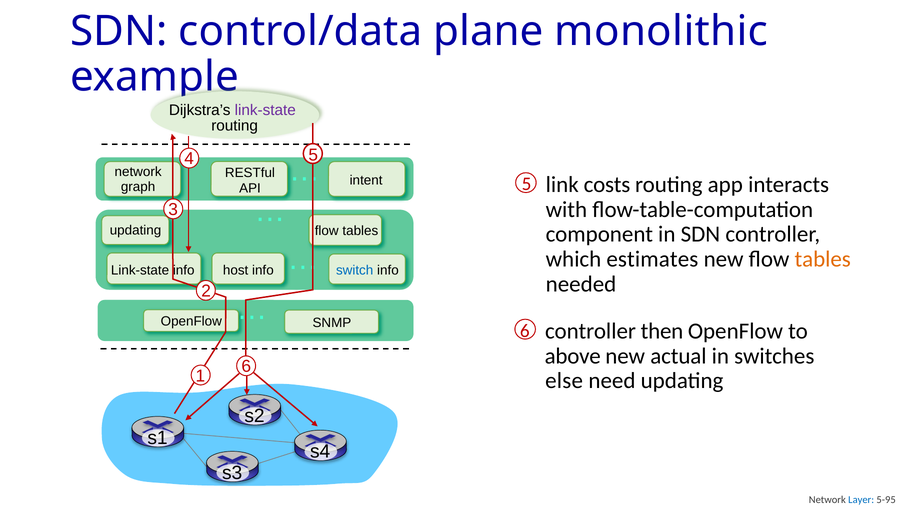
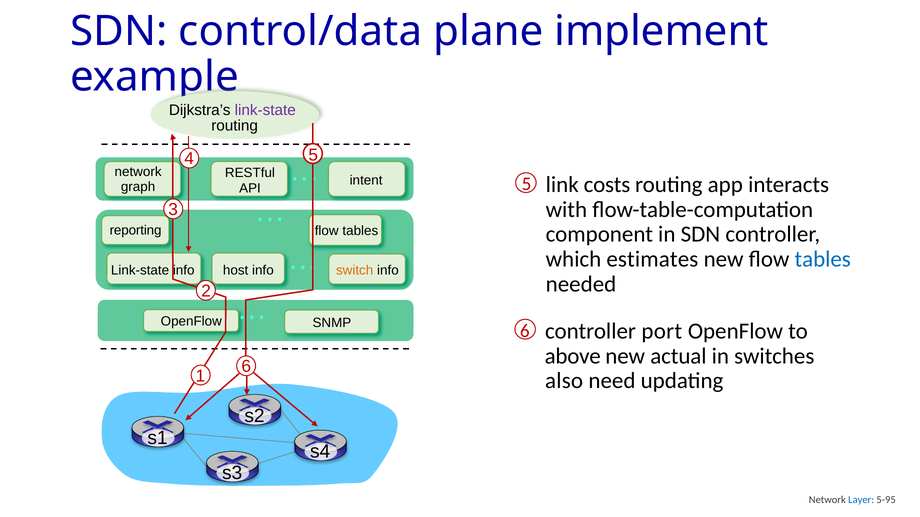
monolithic: monolithic -> implement
updating at (136, 231): updating -> reporting
tables at (823, 259) colour: orange -> blue
switch colour: blue -> orange
then: then -> port
else: else -> also
